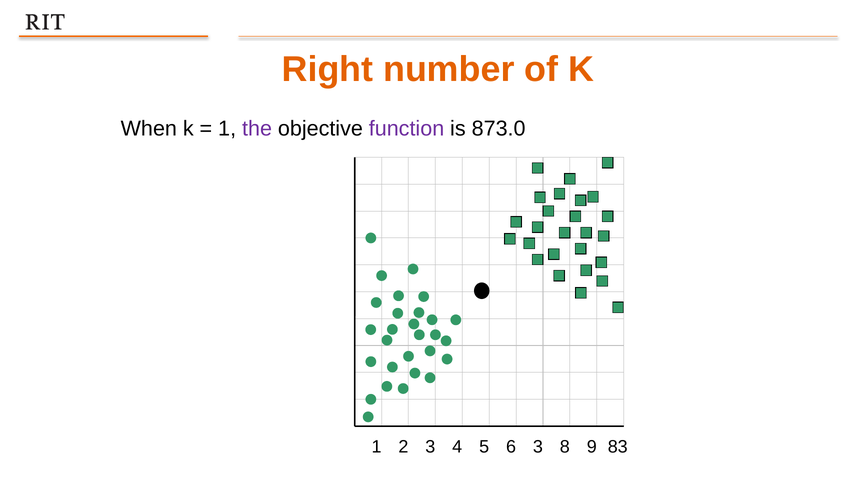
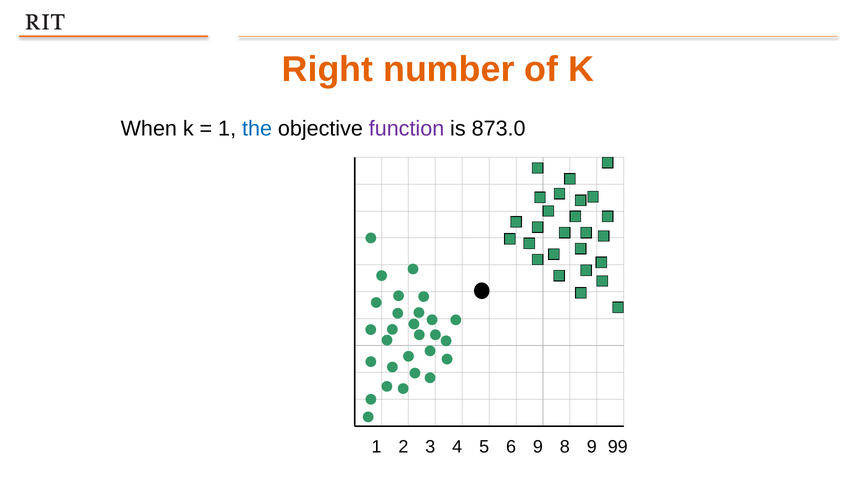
the colour: purple -> blue
6 3: 3 -> 9
83: 83 -> 99
